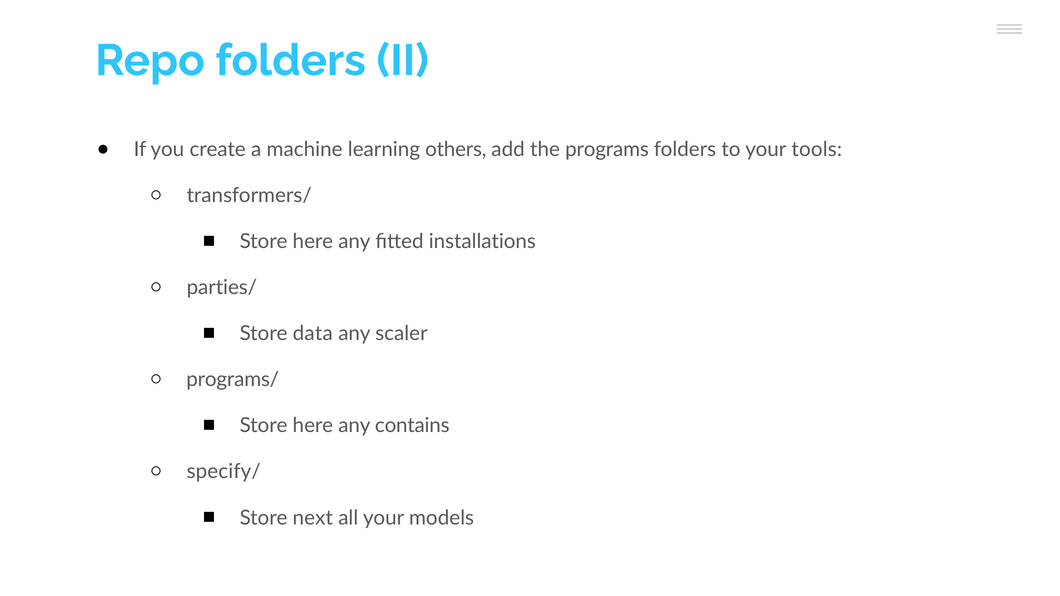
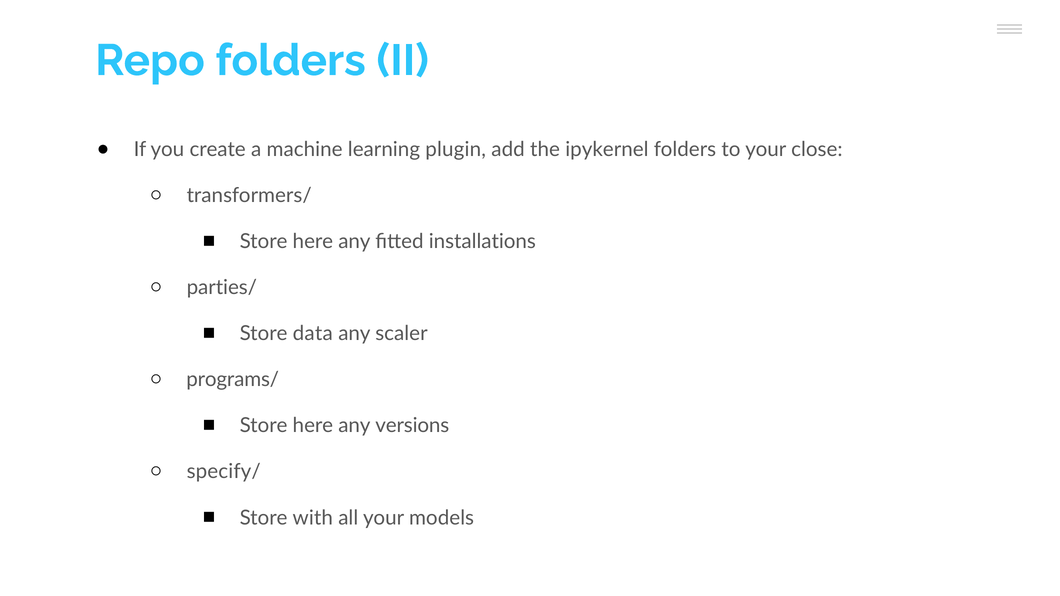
others: others -> plugin
programs: programs -> ipykernel
tools: tools -> close
contains: contains -> versions
next: next -> with
